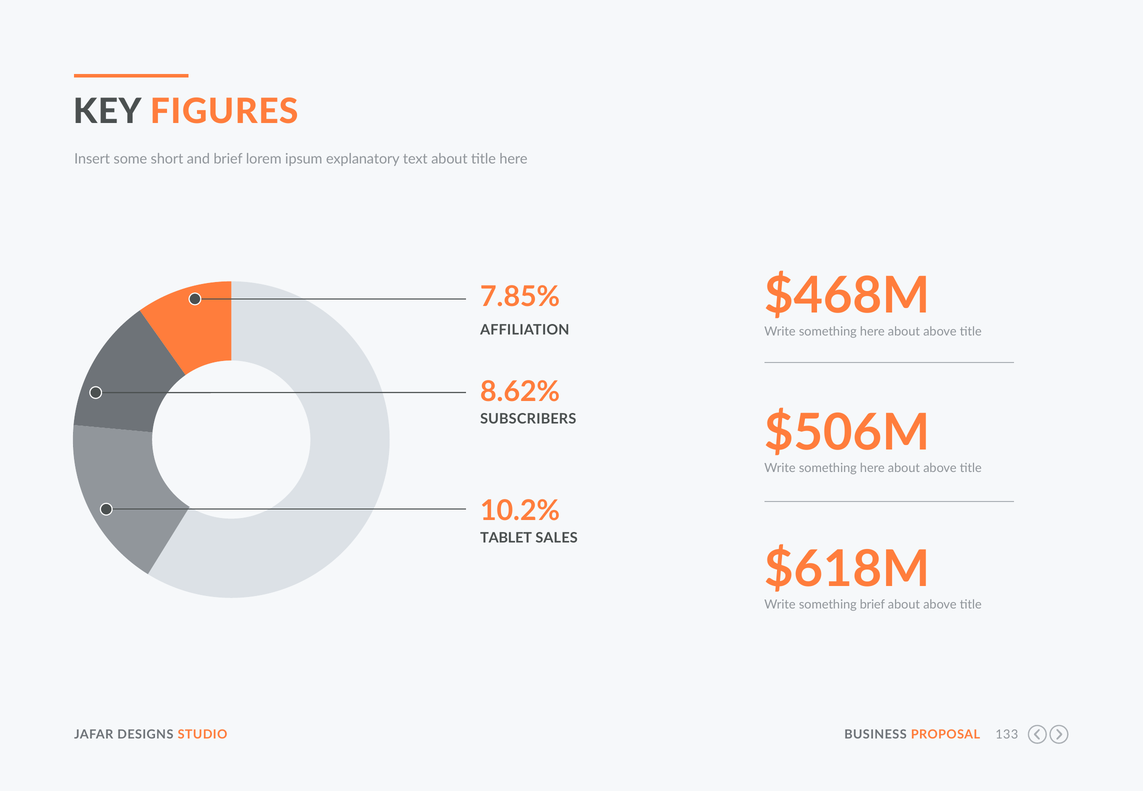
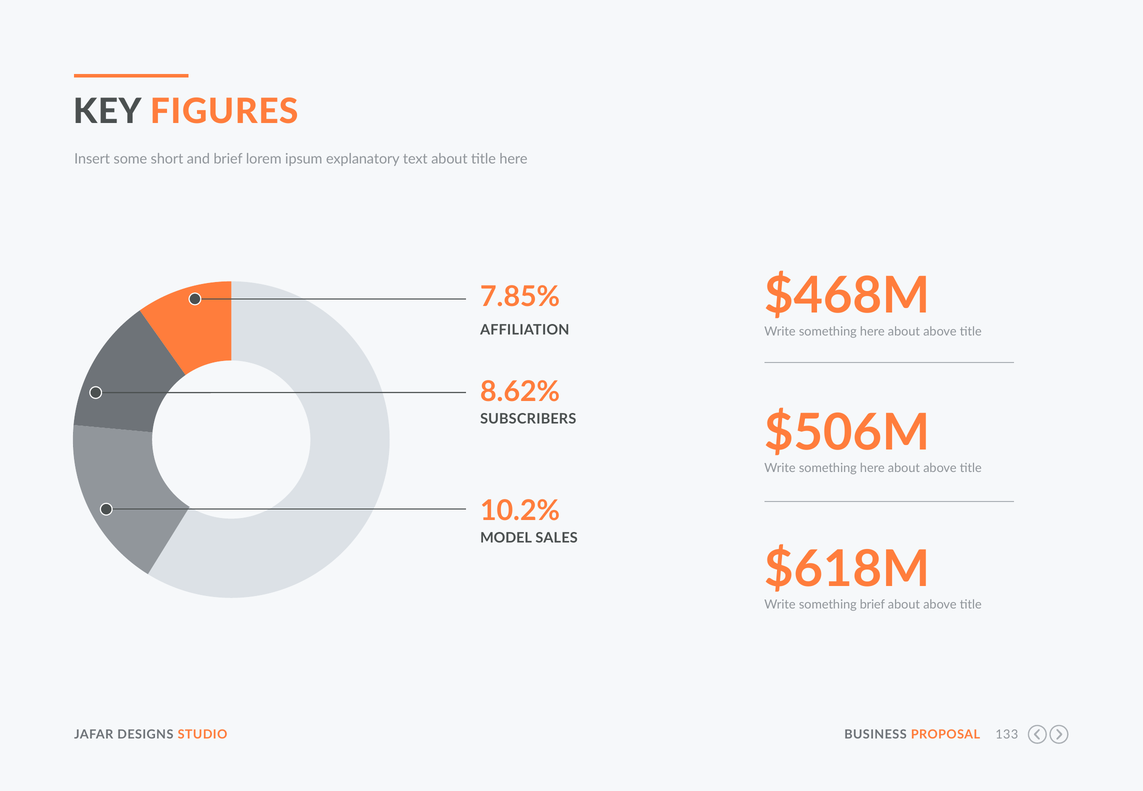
TABLET: TABLET -> MODEL
